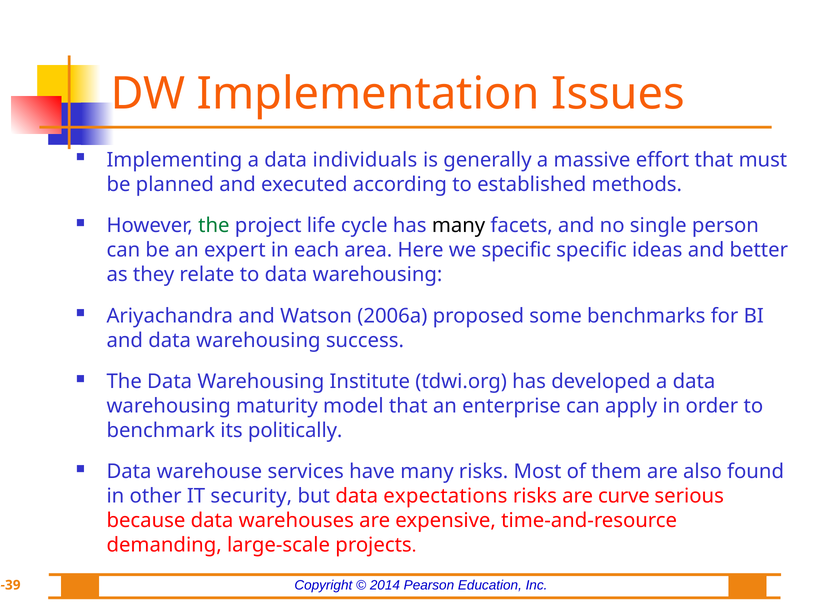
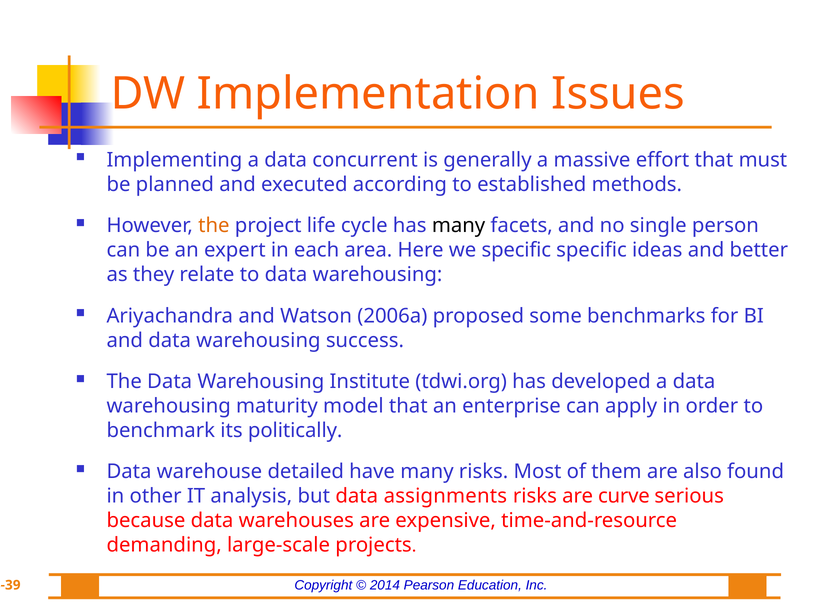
individuals: individuals -> concurrent
the at (214, 226) colour: green -> orange
services: services -> detailed
security: security -> analysis
expectations: expectations -> assignments
